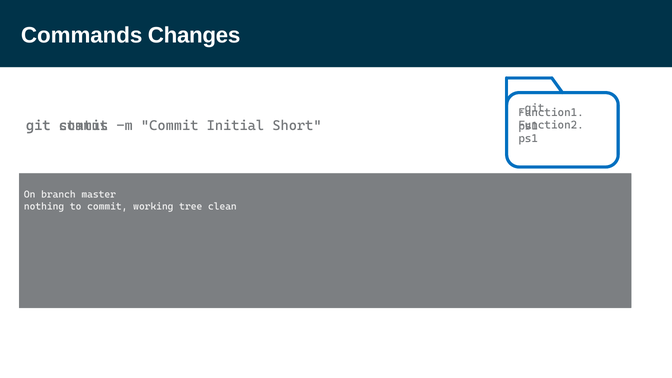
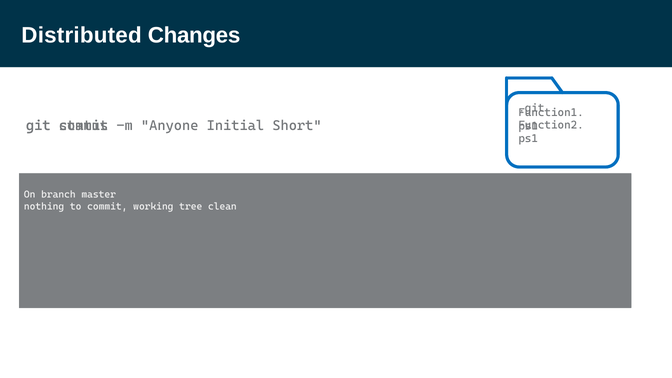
Commands: Commands -> Distributed
m Commit: Commit -> Anyone
